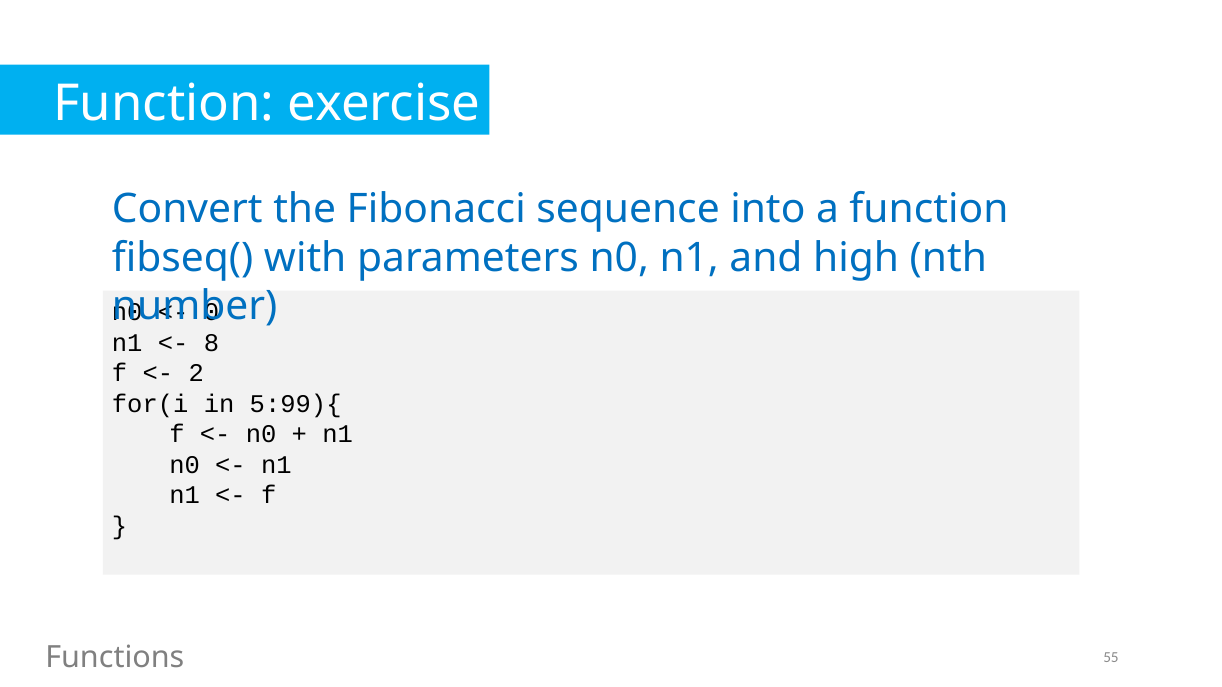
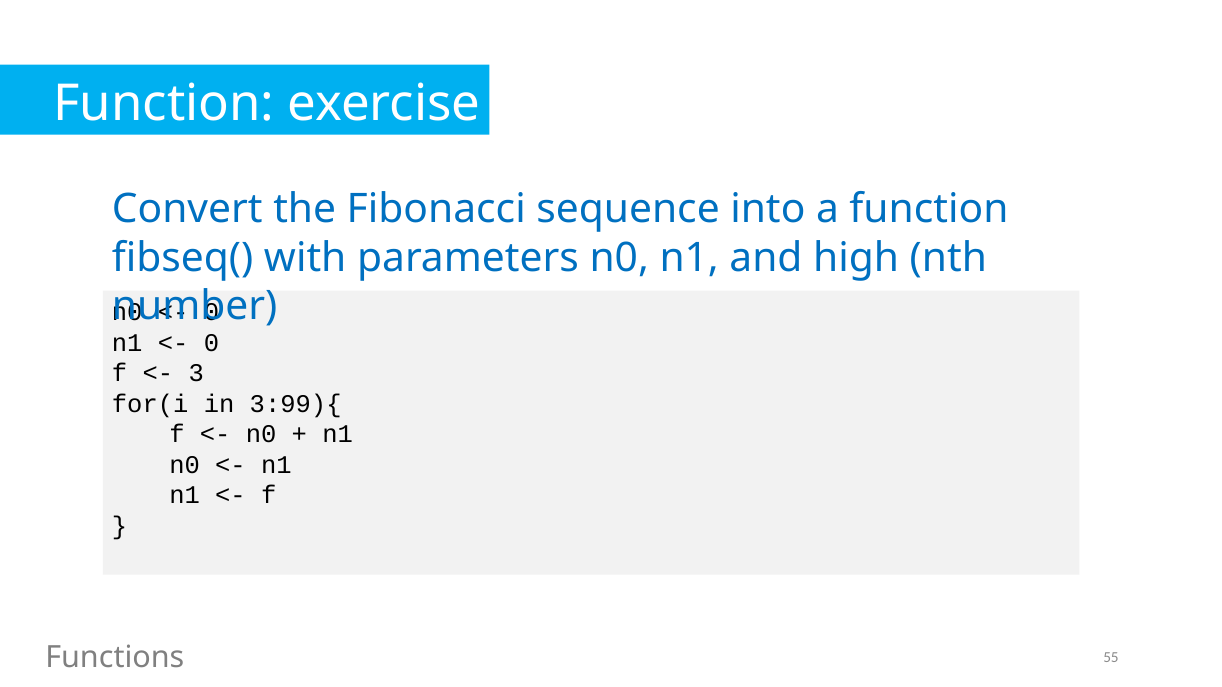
8 at (211, 343): 8 -> 0
2: 2 -> 3
5:99){: 5:99){ -> 3:99){
